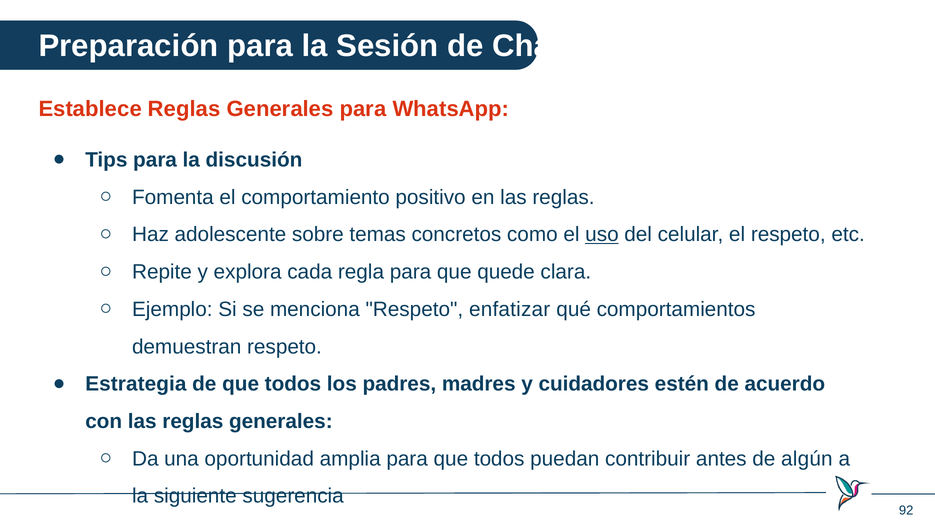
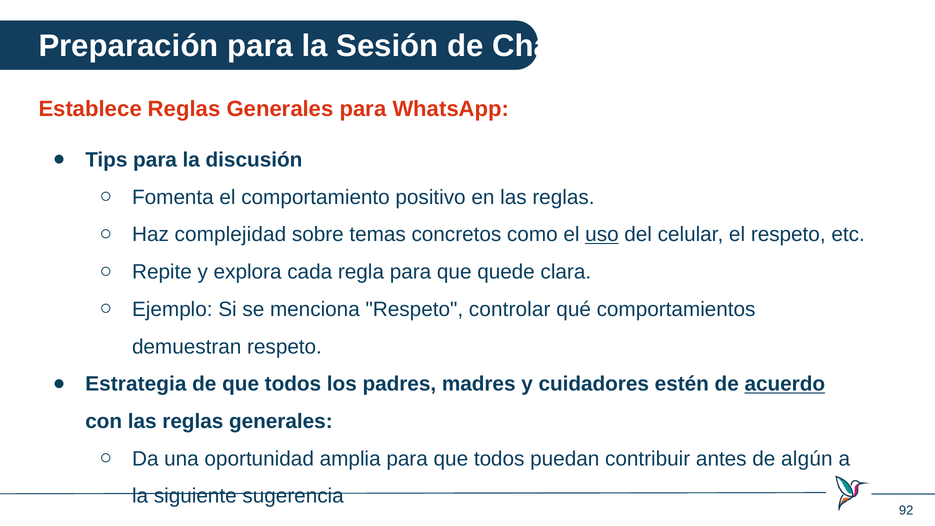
adolescente: adolescente -> complejidad
enfatizar: enfatizar -> controlar
acuerdo underline: none -> present
